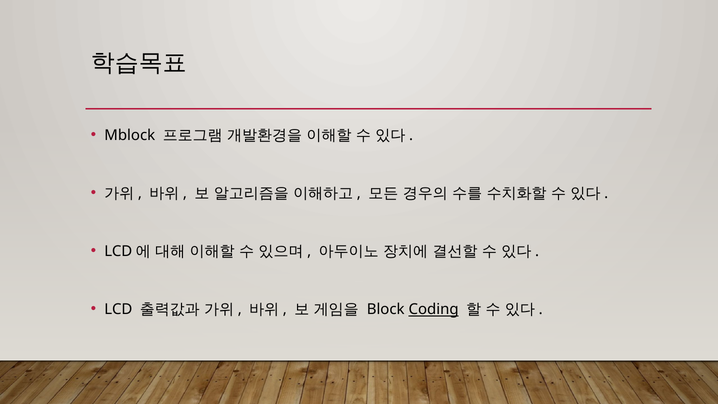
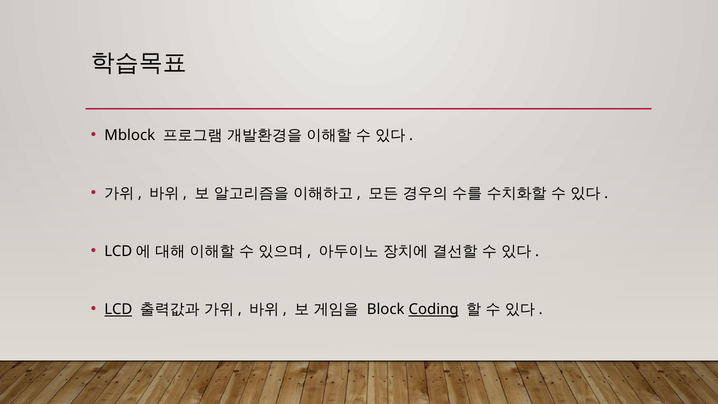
LCD underline: none -> present
